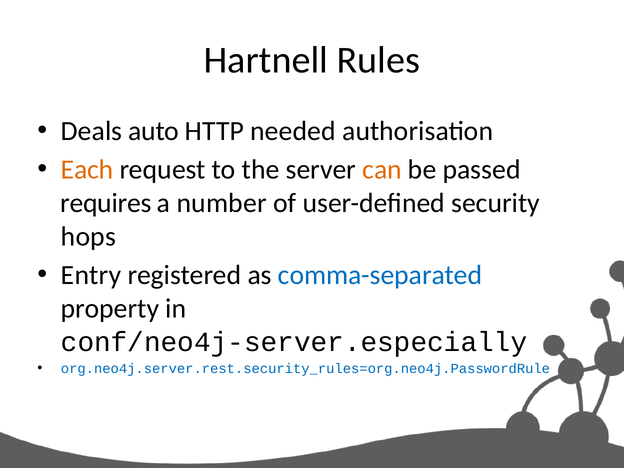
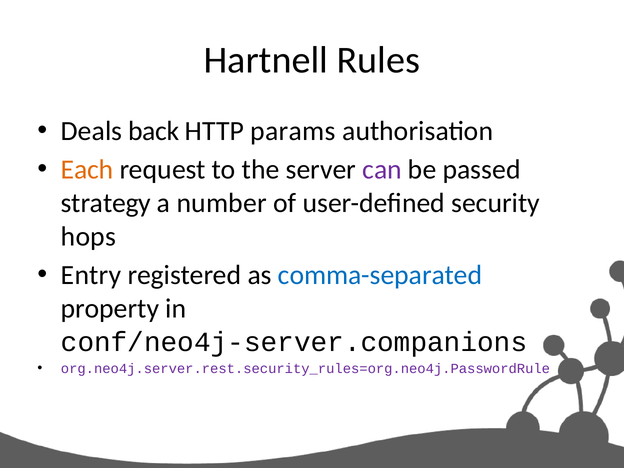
auto: auto -> back
needed: needed -> params
can colour: orange -> purple
requires: requires -> strategy
conf/neo4j-server.especially: conf/neo4j-server.especially -> conf/neo4j-server.companions
org.neo4j.server.rest.security_rules=org.neo4j.PasswordRule colour: blue -> purple
